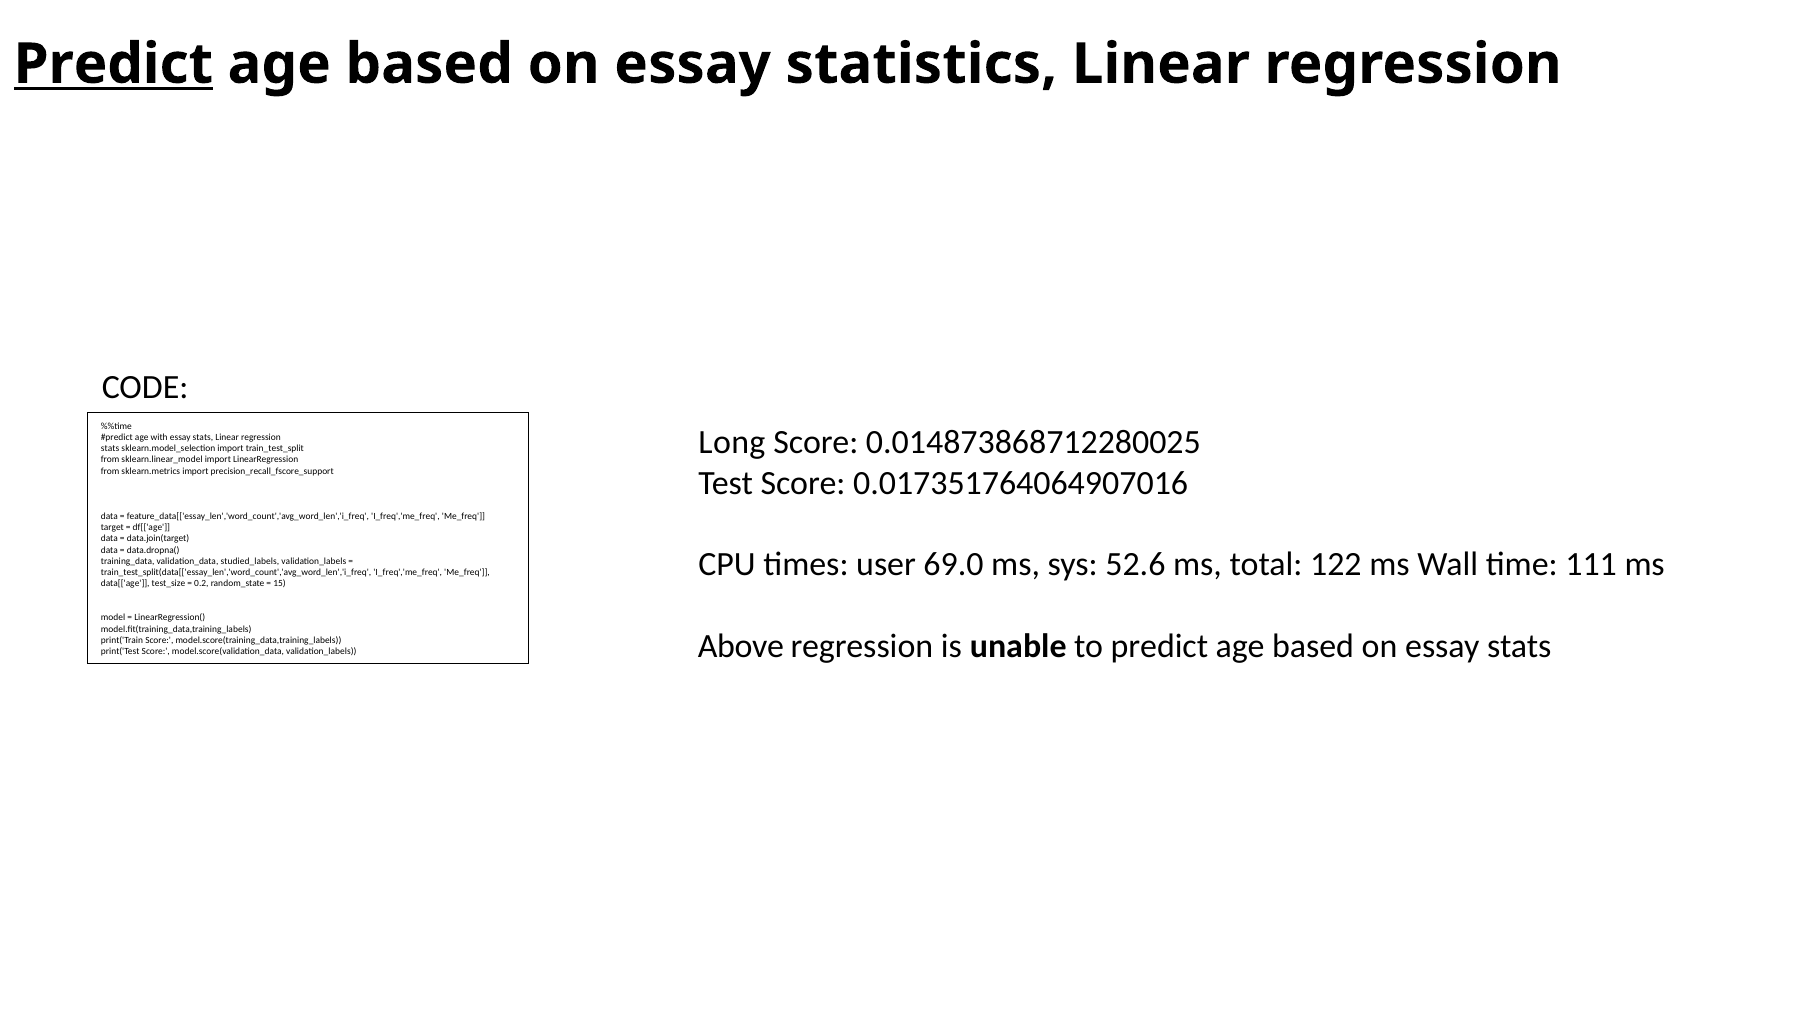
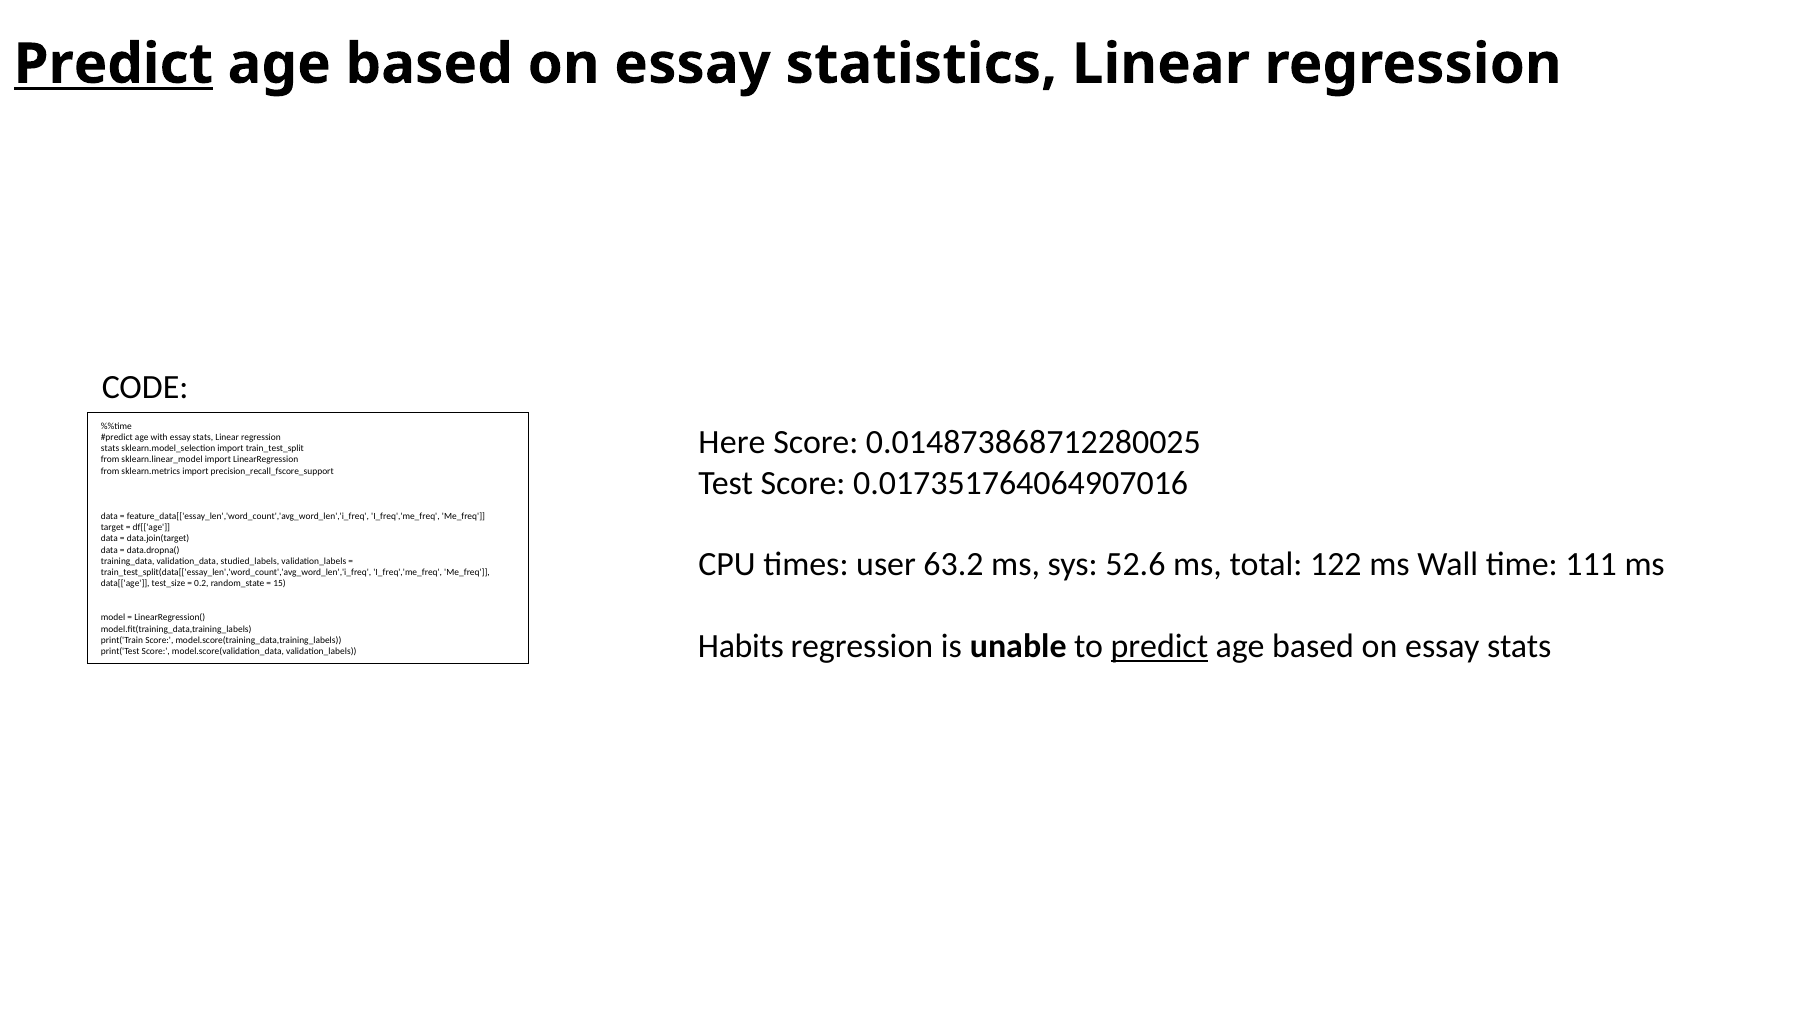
Long: Long -> Here
69.0: 69.0 -> 63.2
Above: Above -> Habits
predict at (1159, 646) underline: none -> present
